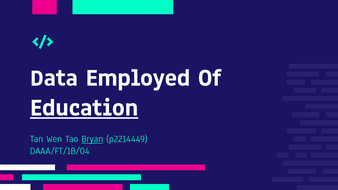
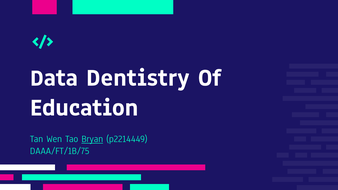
Employed: Employed -> Dentistry
Education underline: present -> none
DAAA/FT/1B/04: DAAA/FT/1B/04 -> DAAA/FT/1B/75
